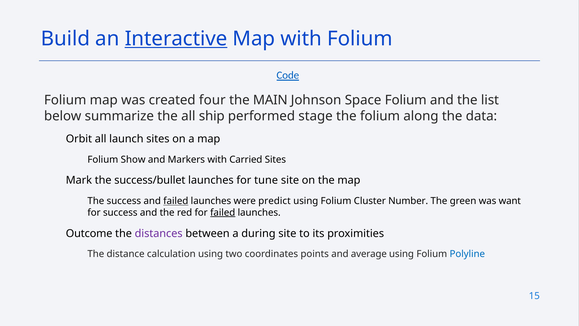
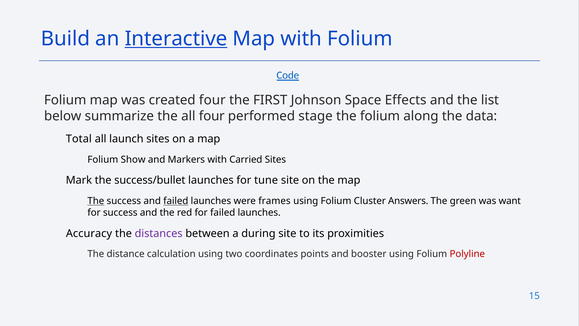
MAIN: MAIN -> FIRST
Space Folium: Folium -> Effects
all ship: ship -> four
Orbit: Orbit -> Total
The at (96, 201) underline: none -> present
predict: predict -> frames
Number: Number -> Answers
failed at (223, 212) underline: present -> none
Outcome: Outcome -> Accuracy
average: average -> booster
Polyline colour: blue -> red
